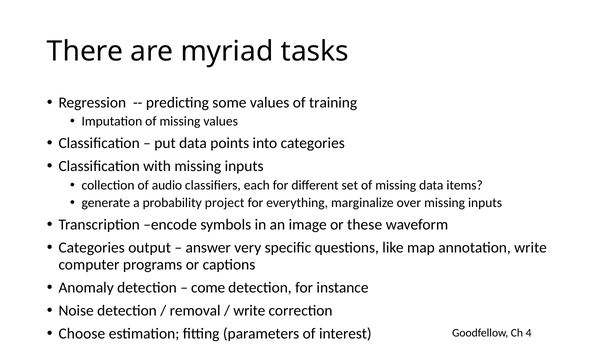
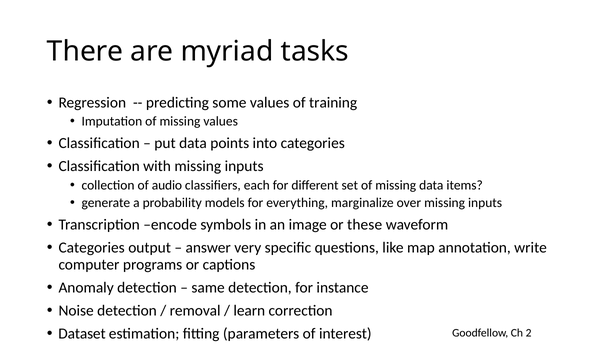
project: project -> models
come: come -> same
write at (249, 311): write -> learn
Choose: Choose -> Dataset
4: 4 -> 2
